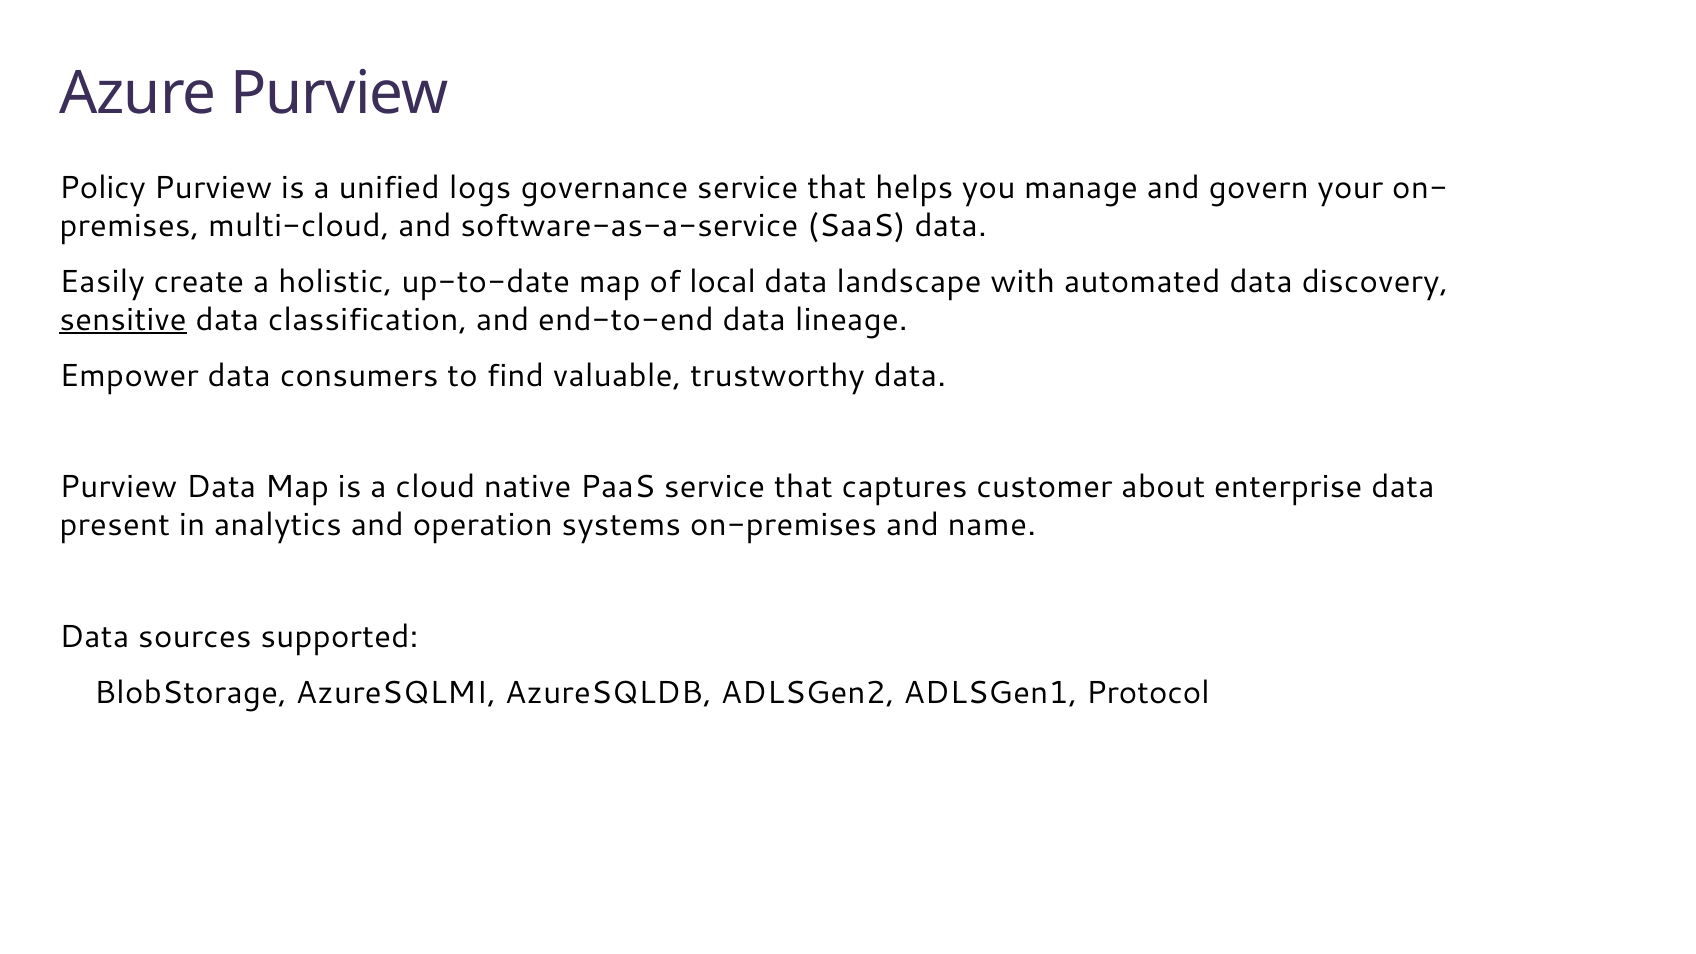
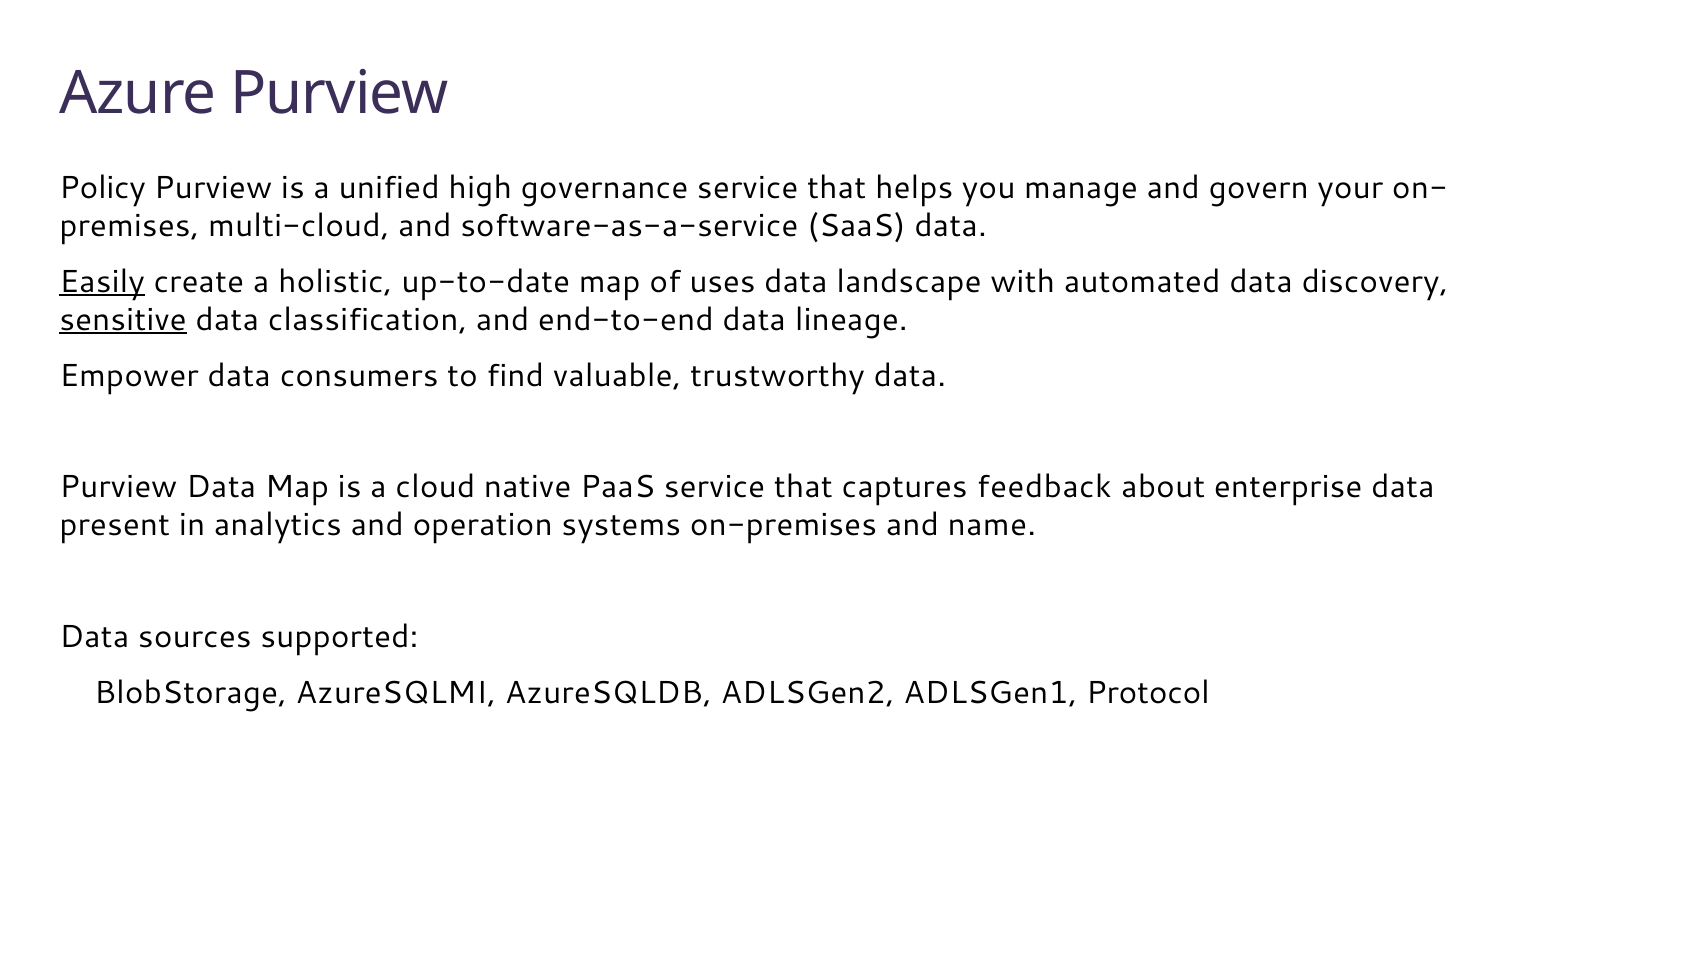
logs: logs -> high
Easily underline: none -> present
local: local -> uses
customer: customer -> feedback
